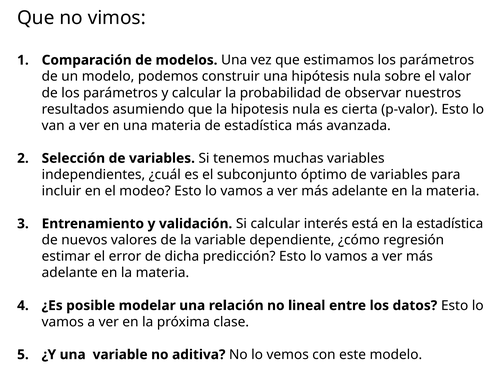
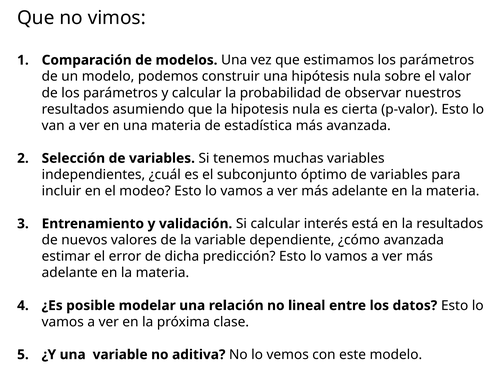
la estadística: estadística -> resultados
¿cómo regresión: regresión -> avanzada
